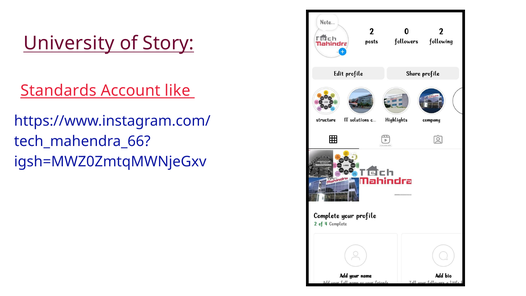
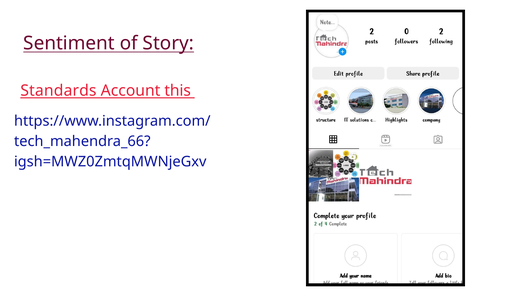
University: University -> Sentiment
like: like -> this
